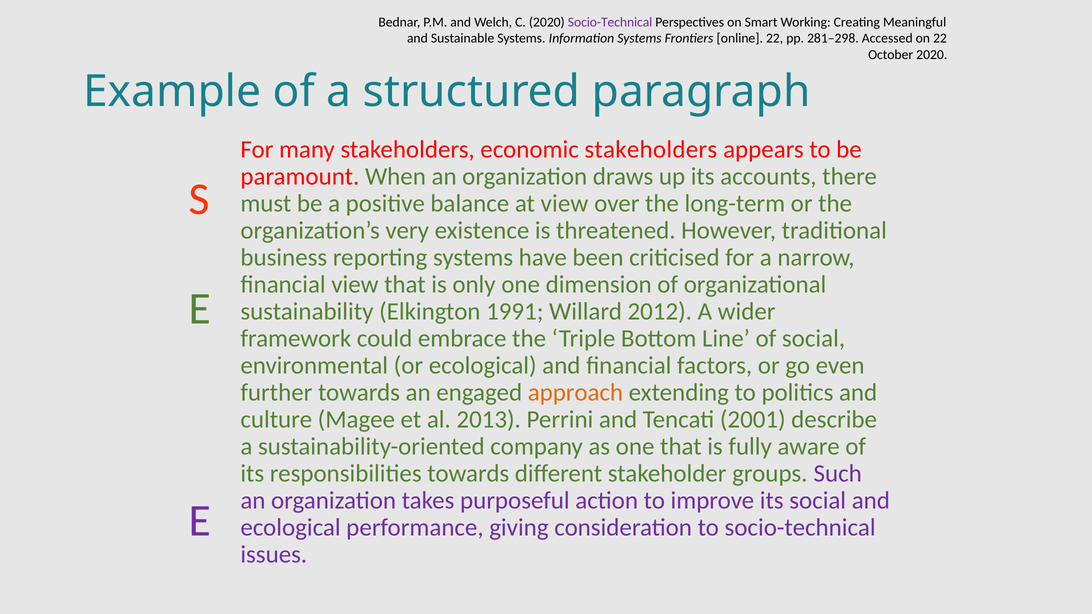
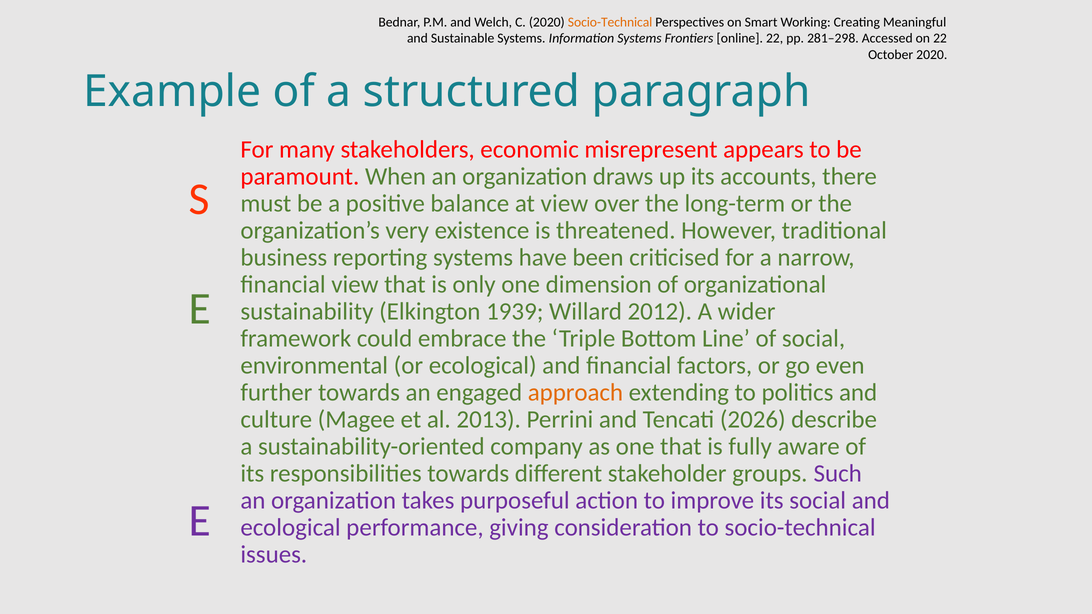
Socio-Technical at (610, 22) colour: purple -> orange
economic stakeholders: stakeholders -> misrepresent
1991: 1991 -> 1939
2001: 2001 -> 2026
